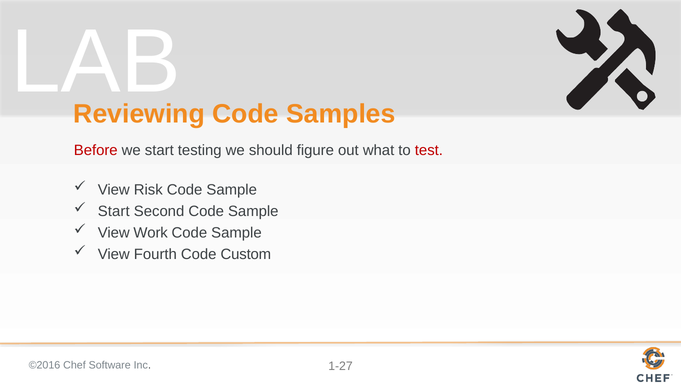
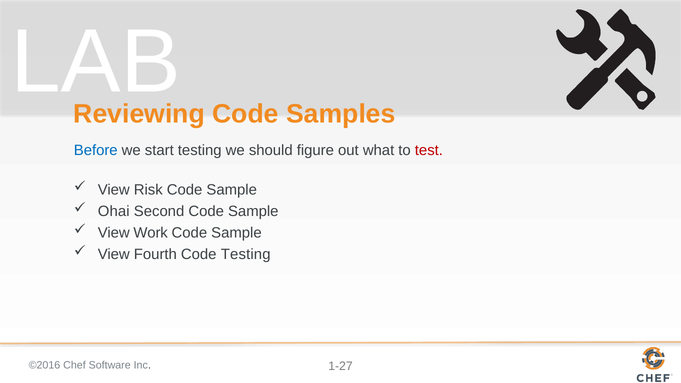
Before colour: red -> blue
Start at (114, 211): Start -> Ohai
Code Custom: Custom -> Testing
